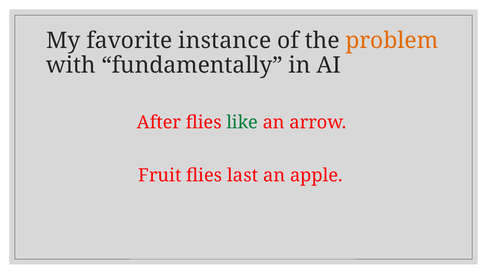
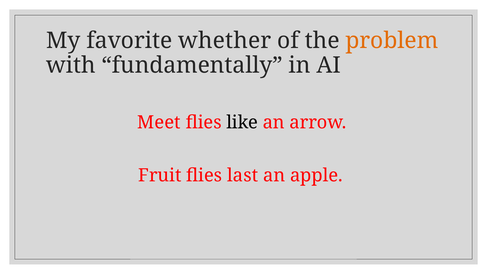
instance: instance -> whether
After: After -> Meet
like colour: green -> black
